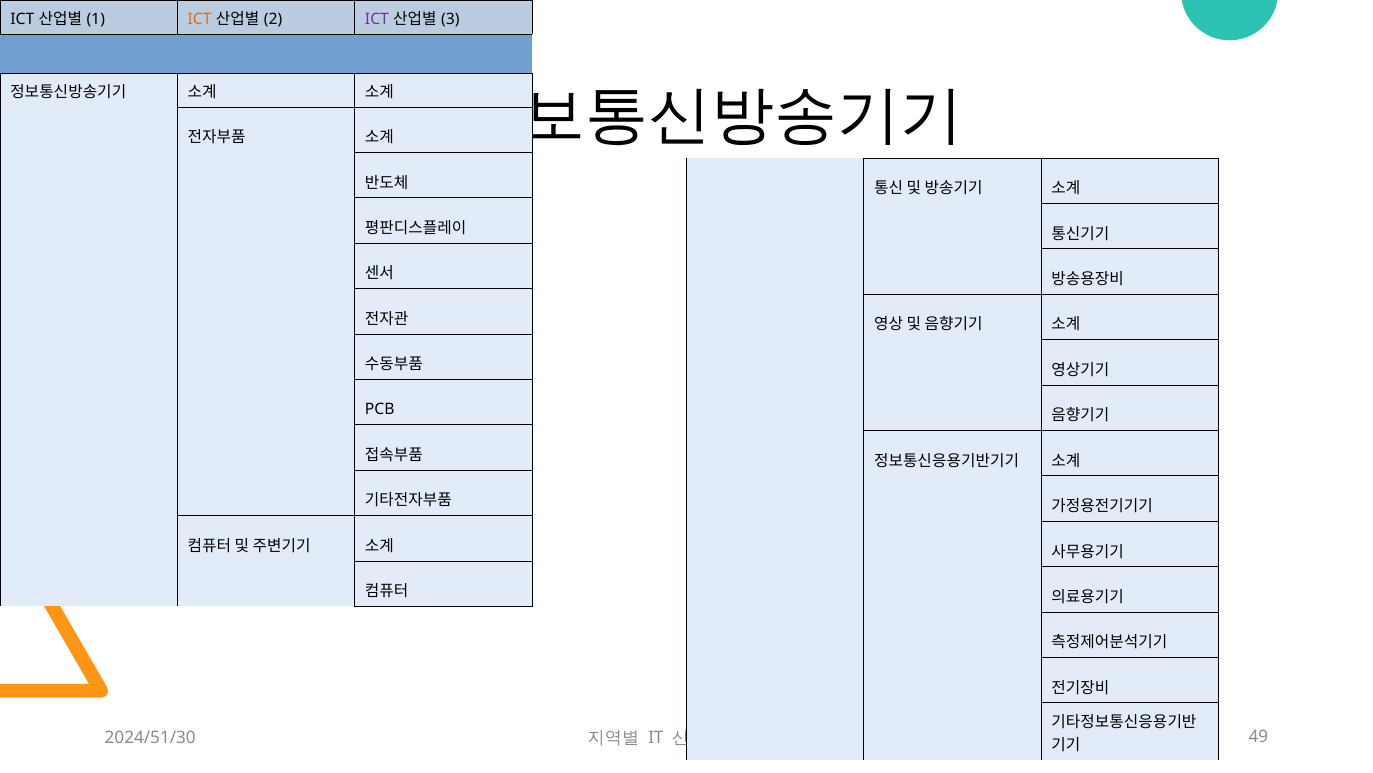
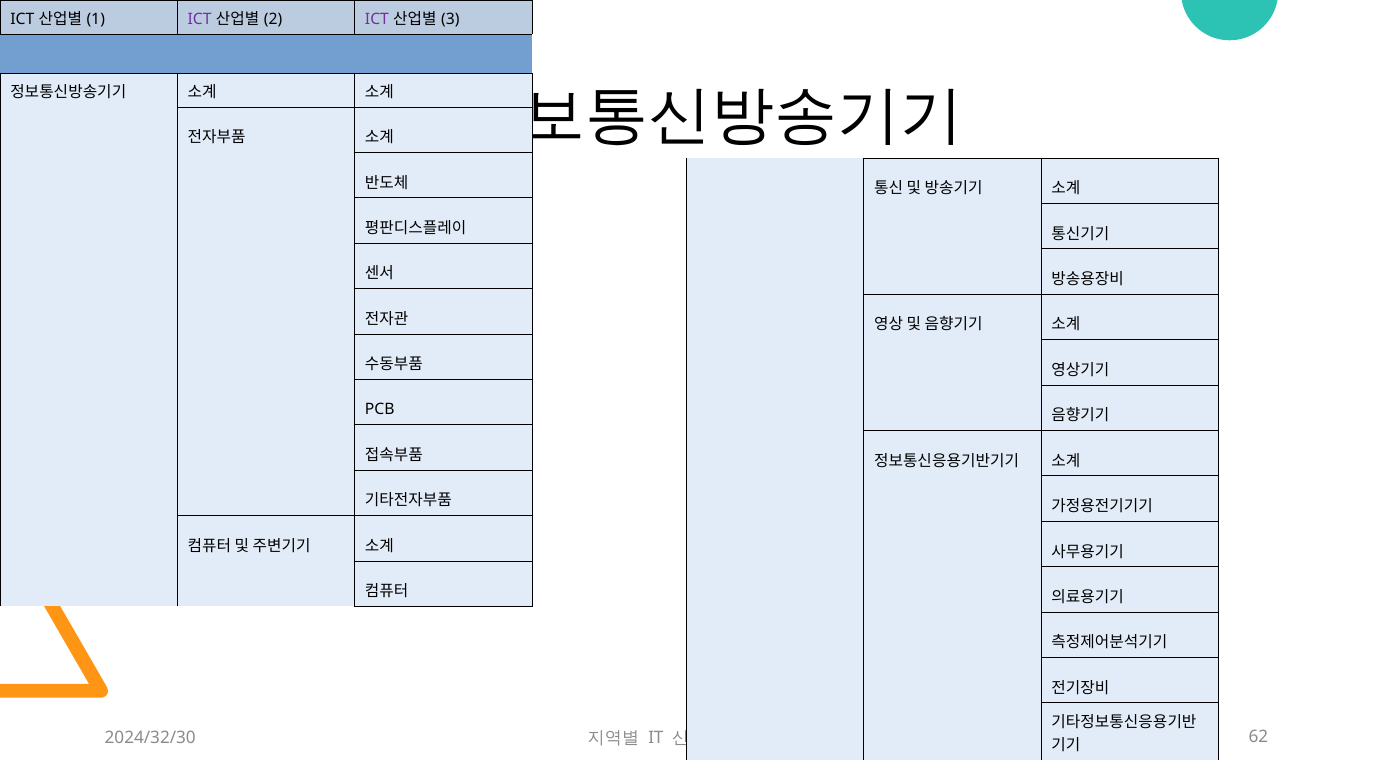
ICT at (200, 19) colour: orange -> purple
2024/51/30: 2024/51/30 -> 2024/32/30
49: 49 -> 62
